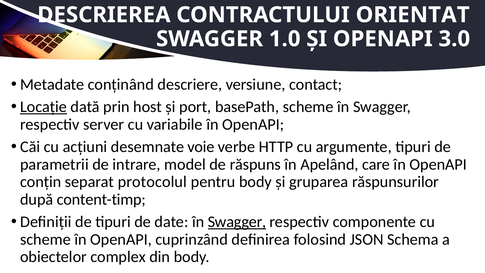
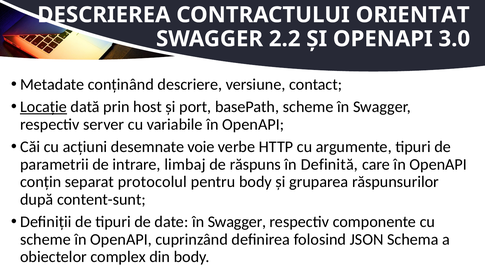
1.0: 1.0 -> 2.2
model: model -> limbaj
Apelând: Apelând -> Definită
content-timp: content-timp -> content-sunt
Swagger at (237, 222) underline: present -> none
